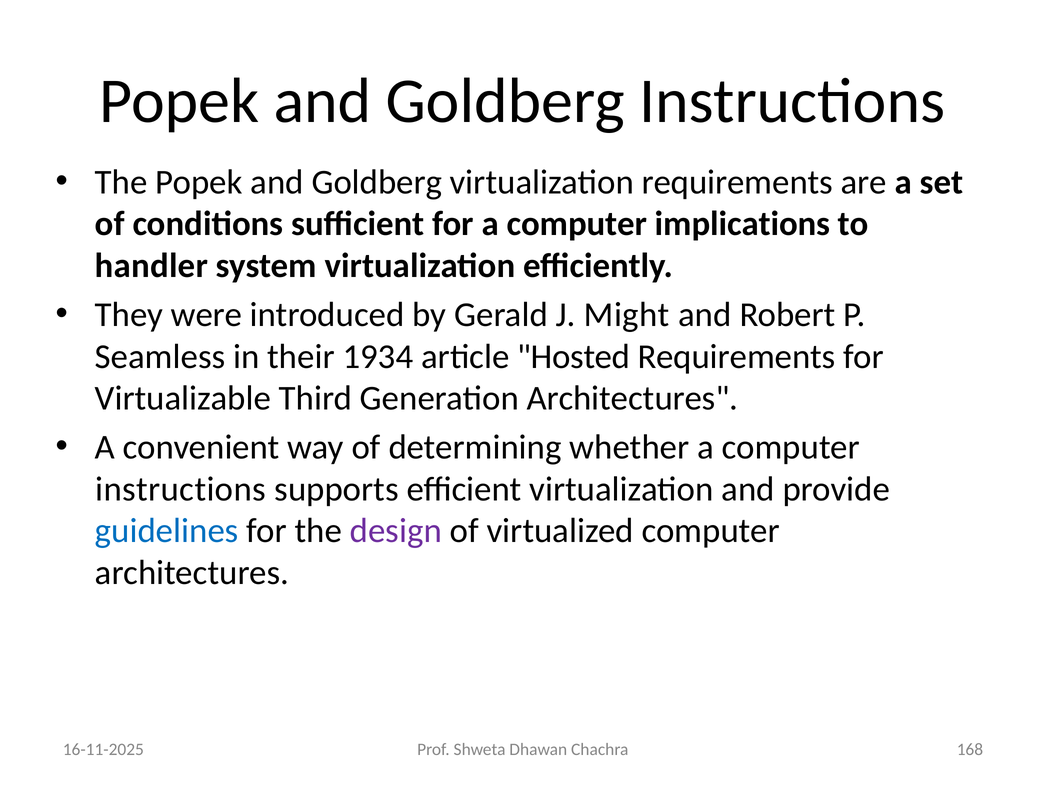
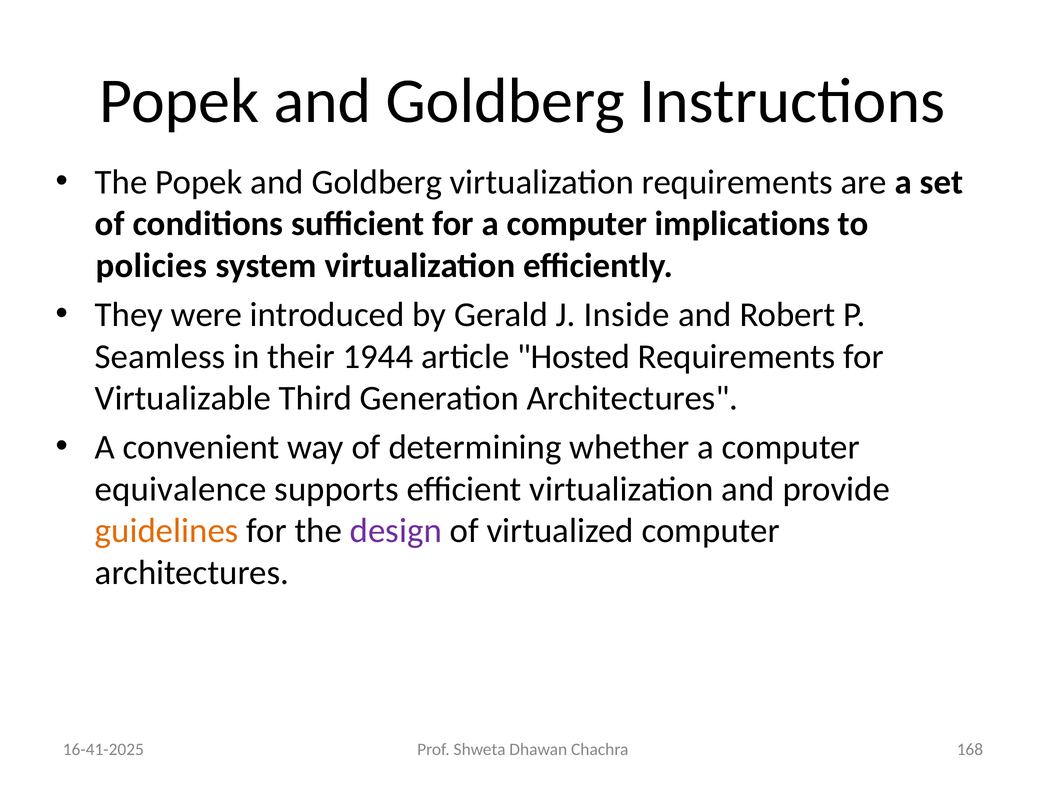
handler: handler -> policies
Might: Might -> Inside
1934: 1934 -> 1944
instructions at (181, 489): instructions -> equivalence
guidelines colour: blue -> orange
16-11-2025: 16-11-2025 -> 16-41-2025
